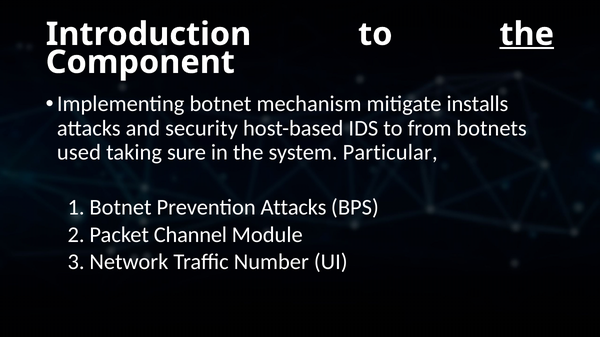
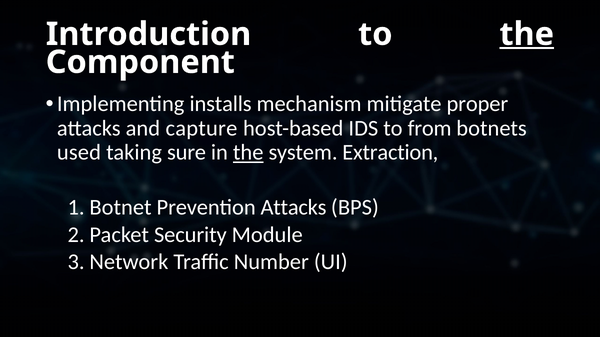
botnet: botnet -> installs
installs: installs -> proper
security: security -> capture
the at (248, 153) underline: none -> present
Particular: Particular -> Extraction
Channel: Channel -> Security
